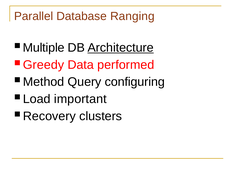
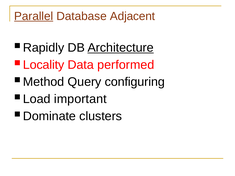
Parallel underline: none -> present
Ranging: Ranging -> Adjacent
Multiple: Multiple -> Rapidly
Greedy: Greedy -> Locality
Recovery: Recovery -> Dominate
